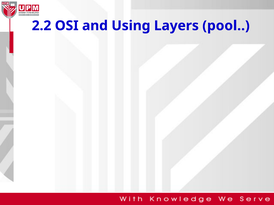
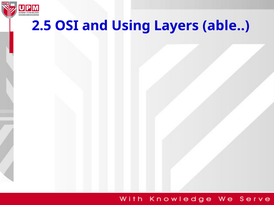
2.2: 2.2 -> 2.5
pool: pool -> able
